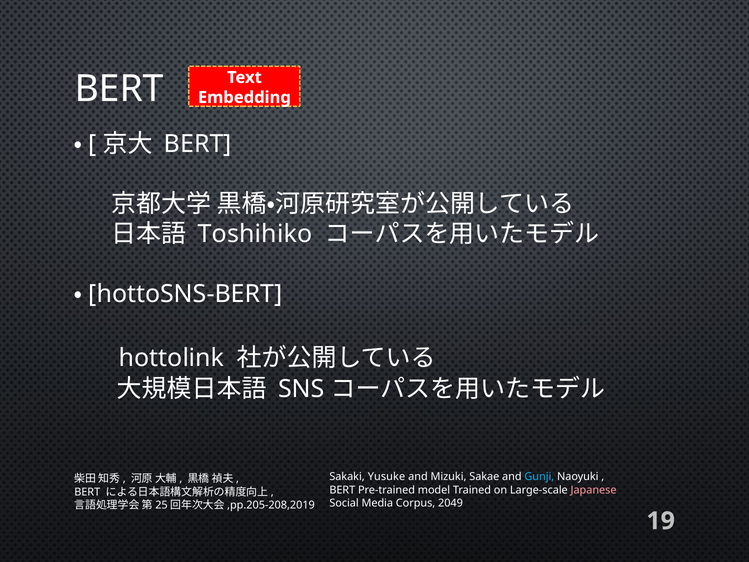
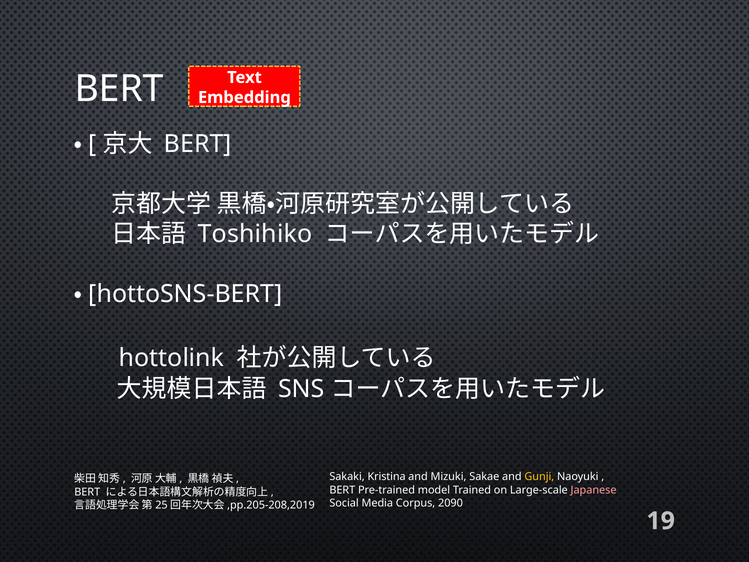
Yusuke: Yusuke -> Kristina
Gunji colour: light blue -> yellow
2049: 2049 -> 2090
